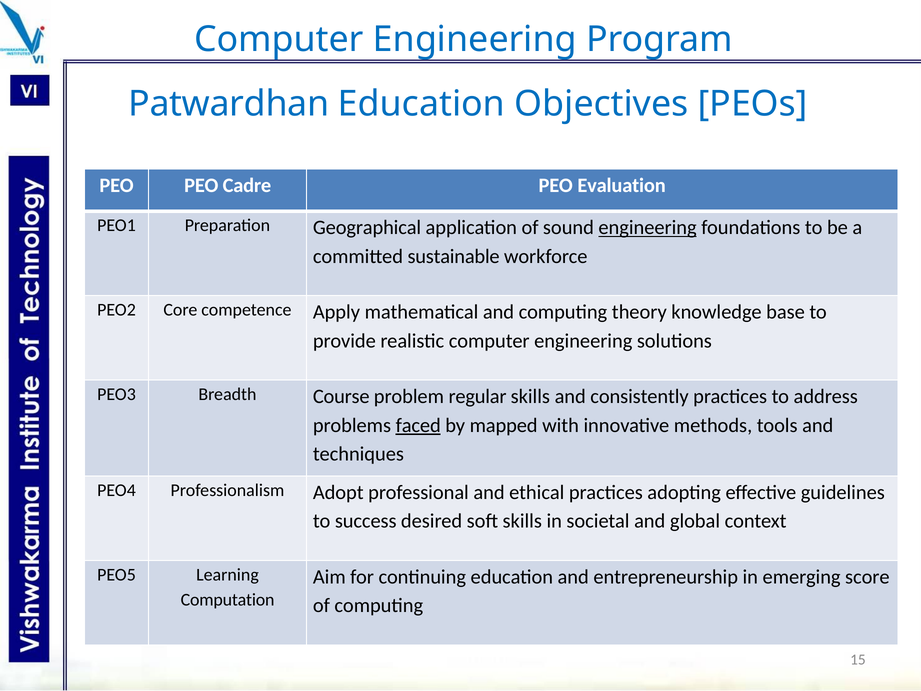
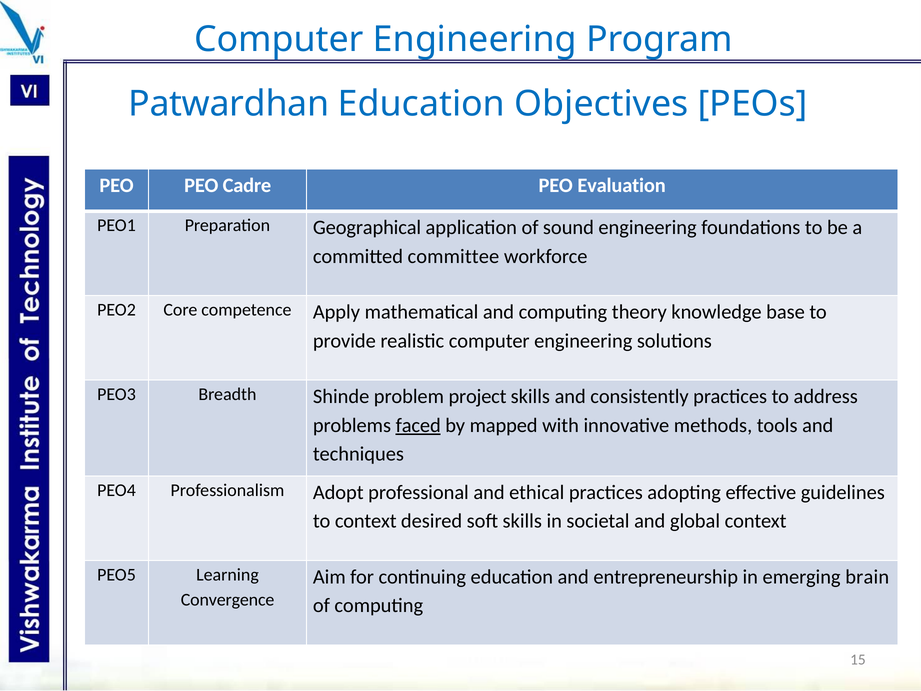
engineering at (648, 228) underline: present -> none
sustainable: sustainable -> committee
Course: Course -> Shinde
regular: regular -> project
to success: success -> context
score: score -> brain
Computation: Computation -> Convergence
